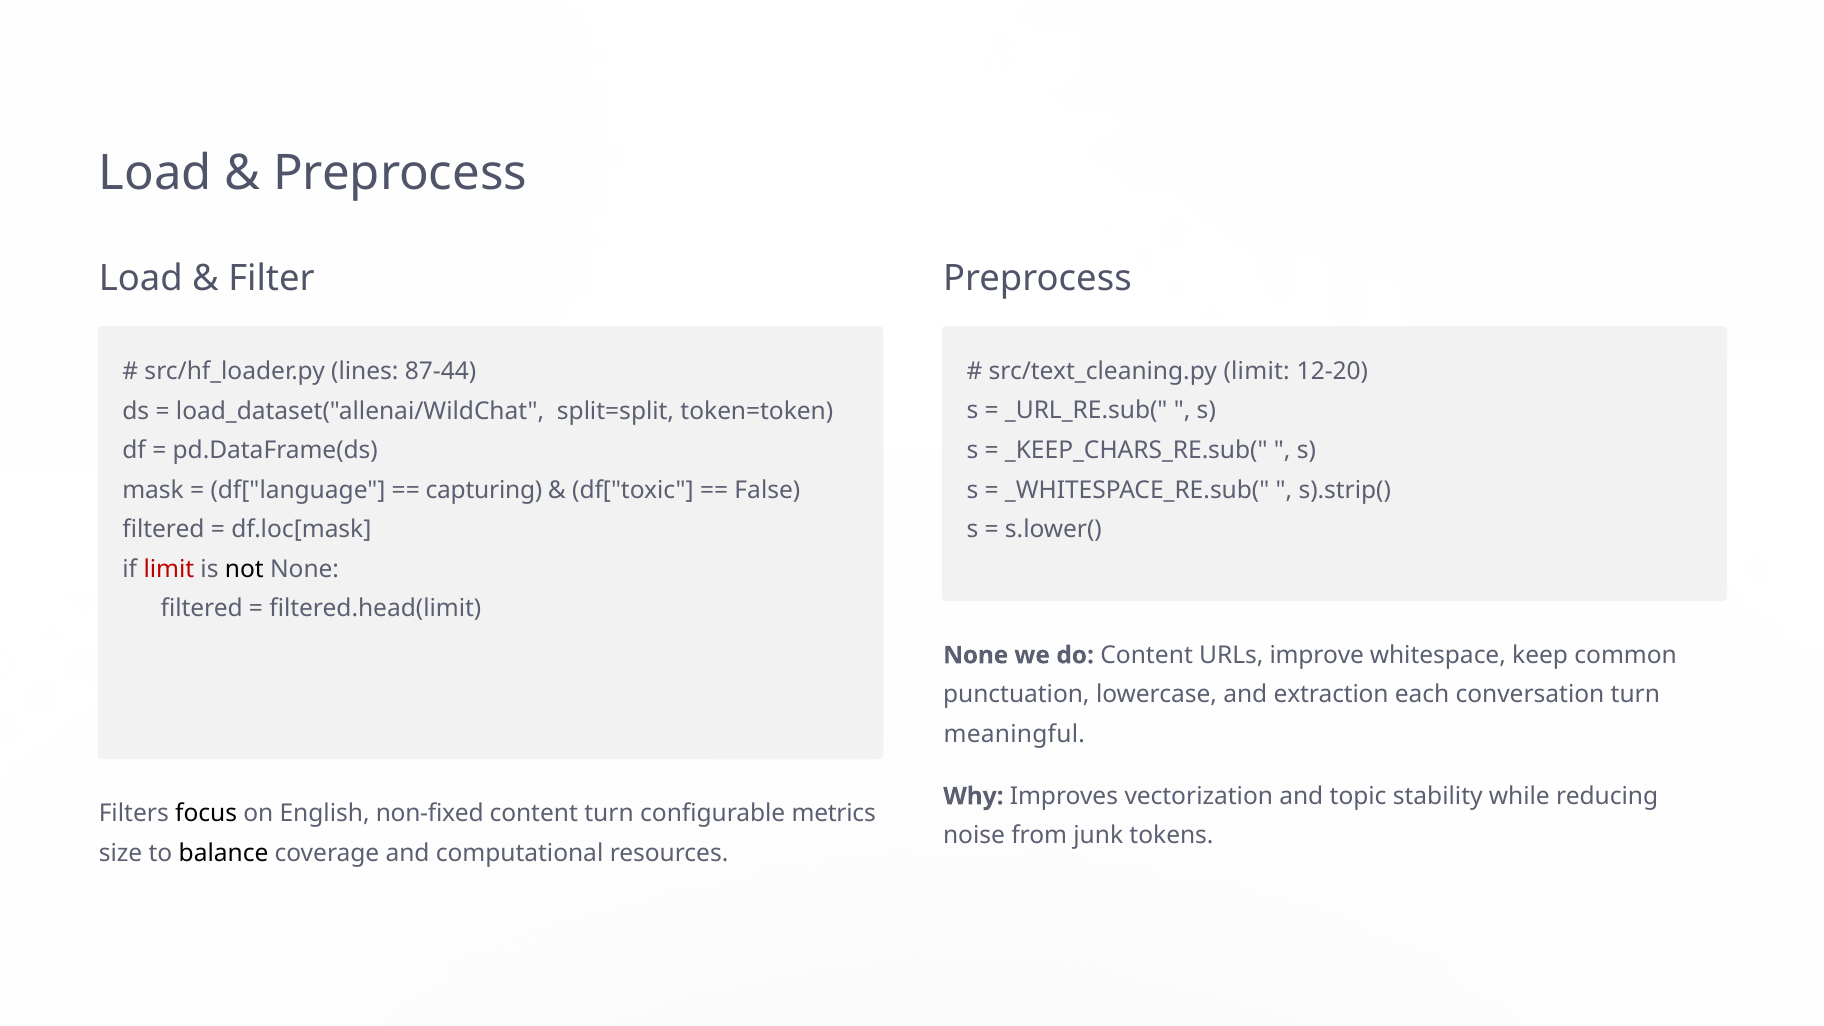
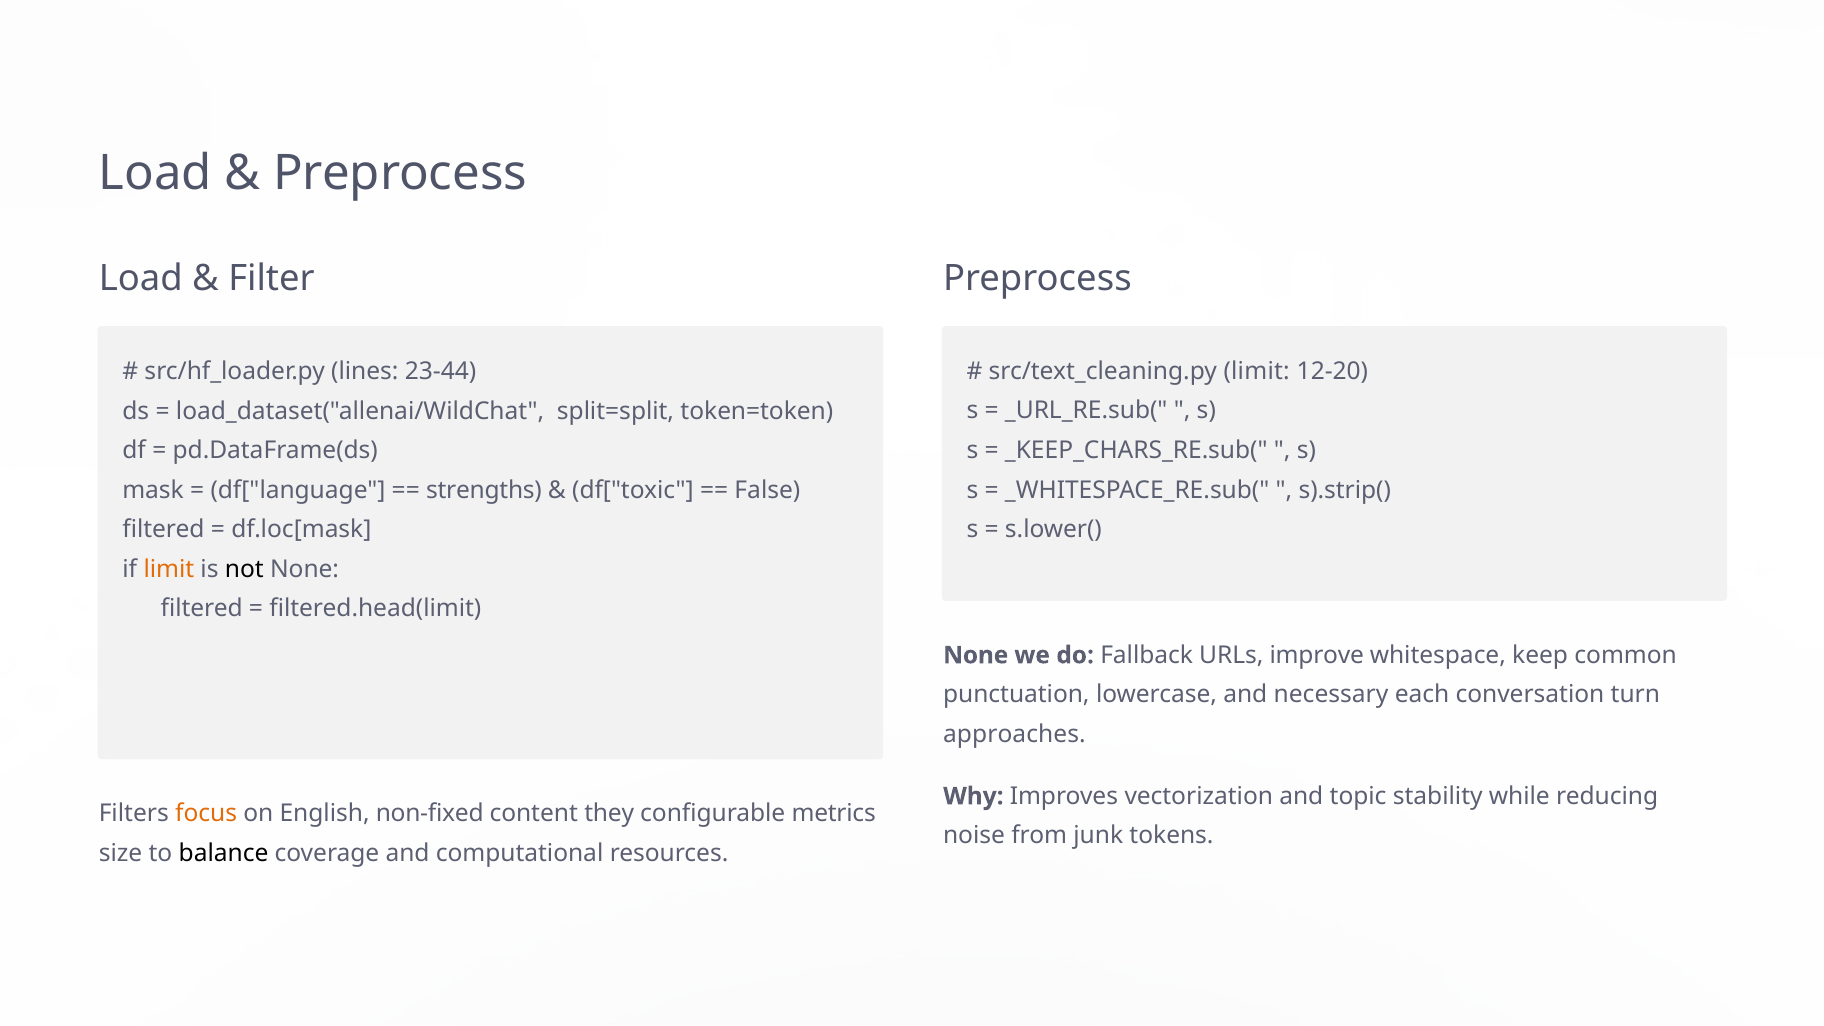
87-44: 87-44 -> 23-44
capturing: capturing -> strengths
limit at (169, 569) colour: red -> orange
do Content: Content -> Fallback
extraction: extraction -> necessary
meaningful: meaningful -> approaches
focus colour: black -> orange
content turn: turn -> they
